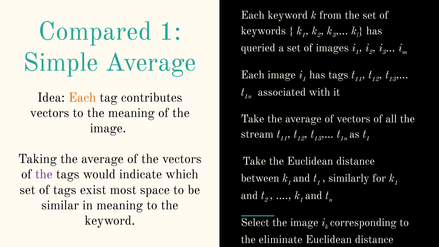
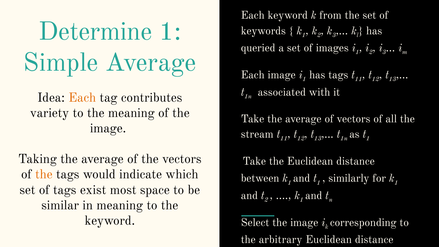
Compared: Compared -> Determine
vectors at (50, 113): vectors -> variety
the at (44, 174) colour: purple -> orange
eliminate: eliminate -> arbitrary
